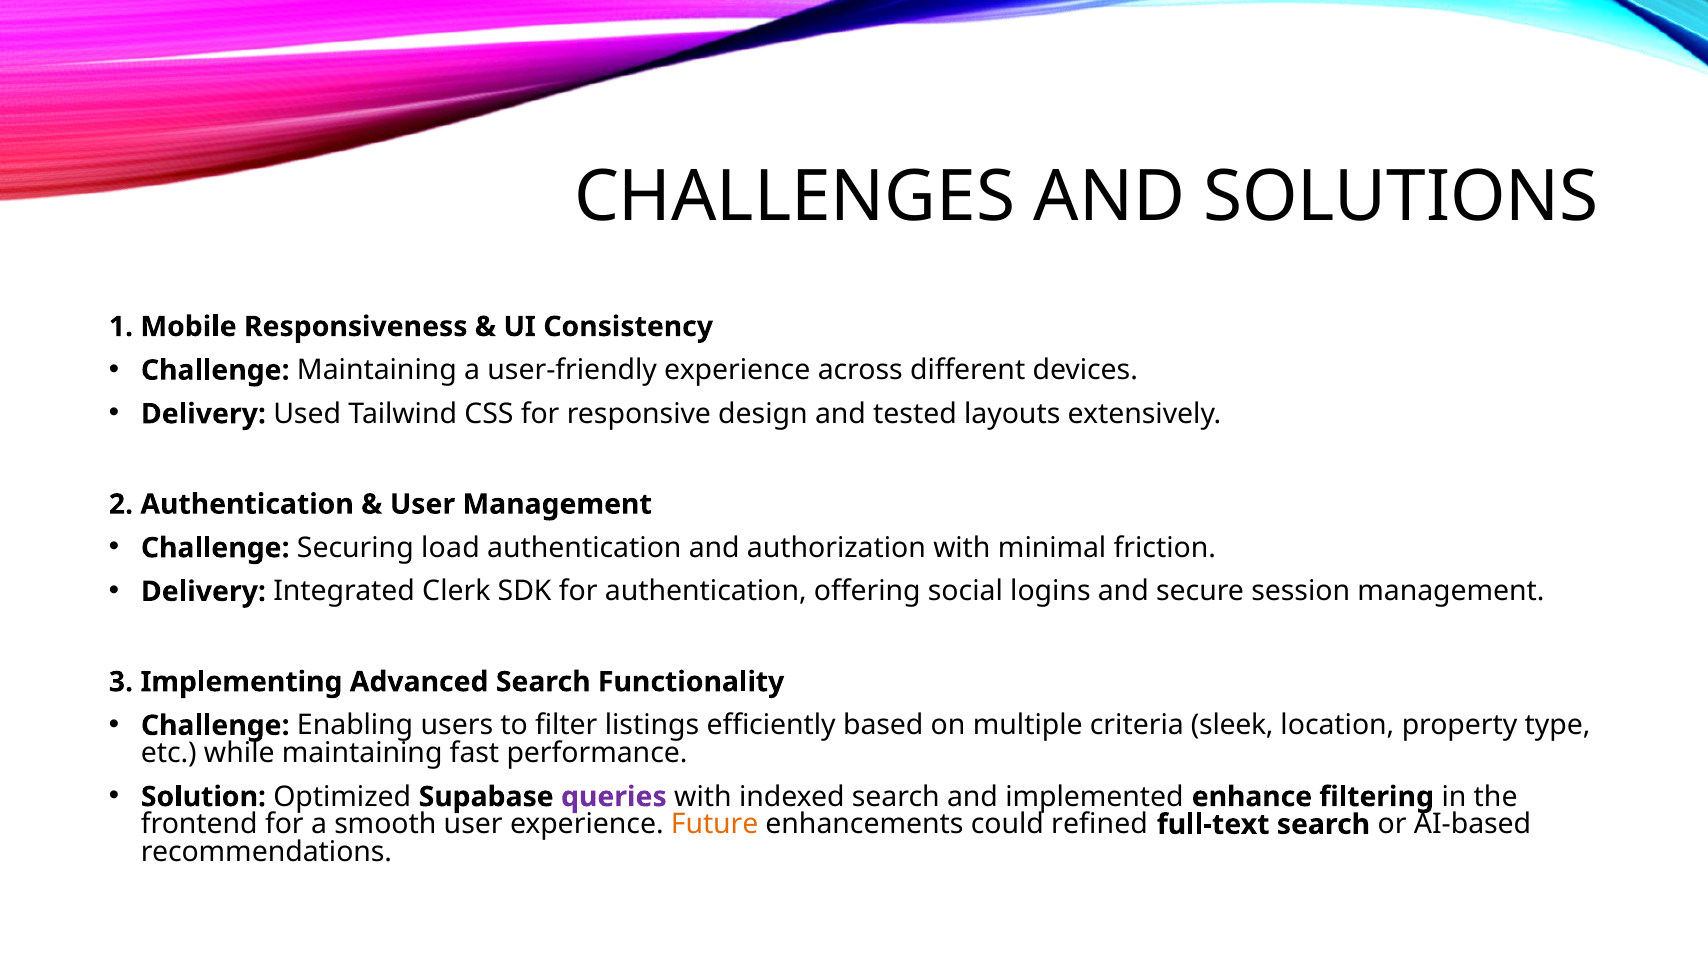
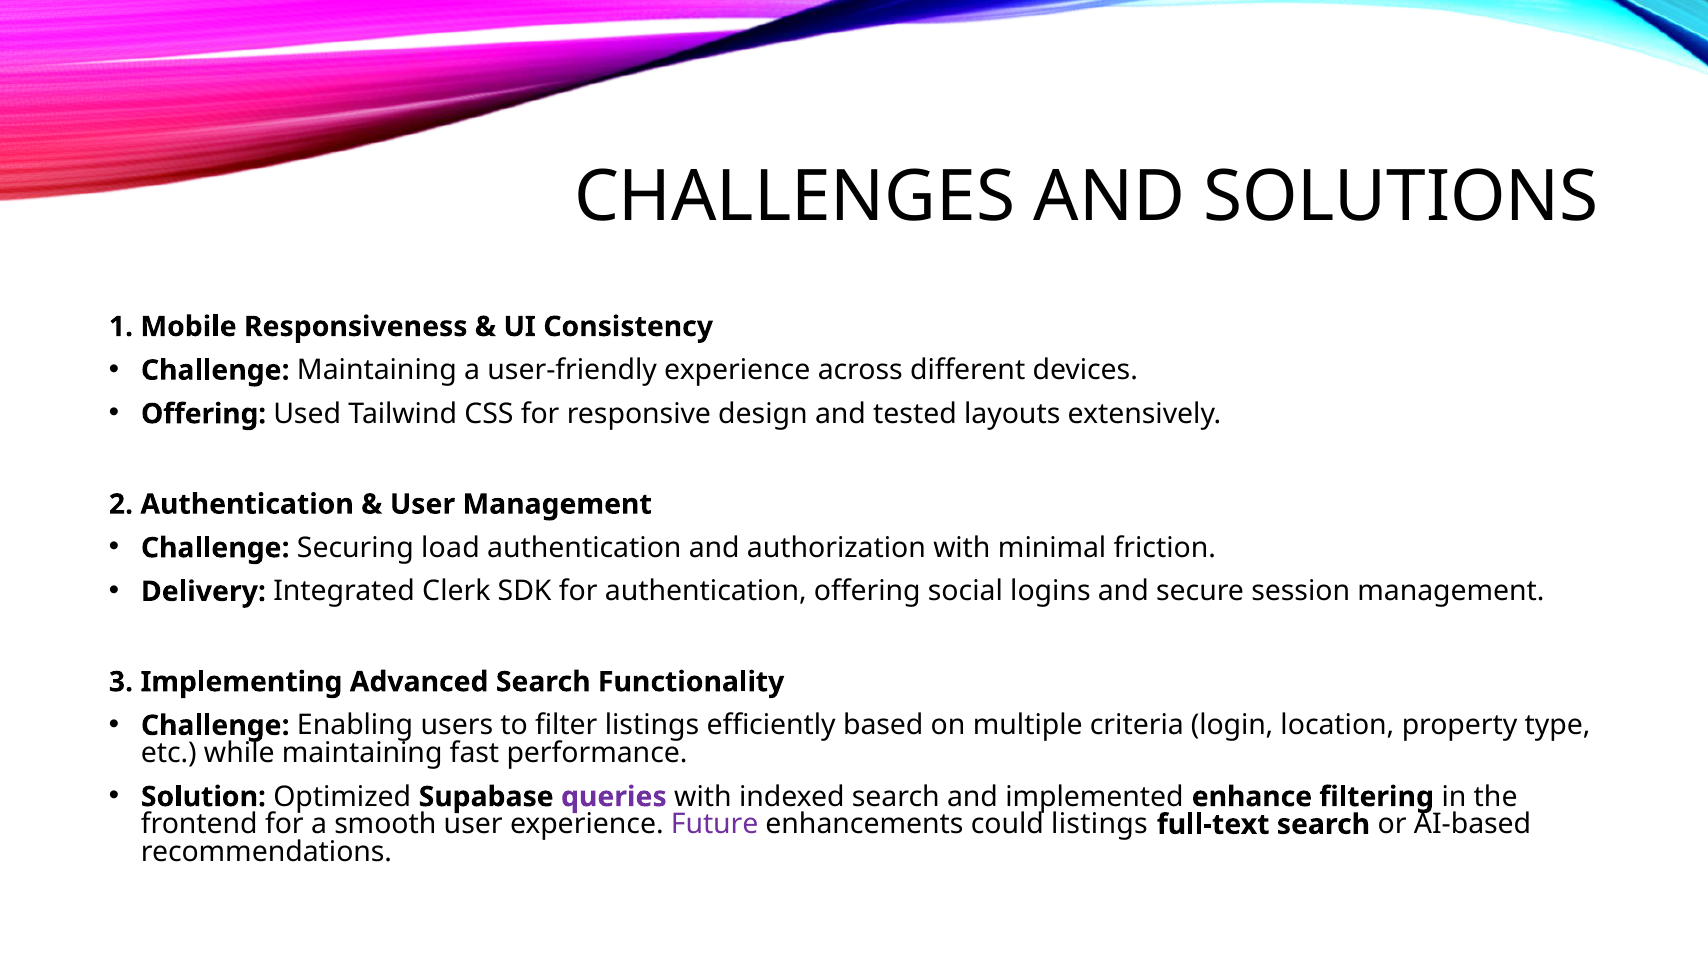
Delivery at (203, 414): Delivery -> Offering
sleek: sleek -> login
Future colour: orange -> purple
could refined: refined -> listings
